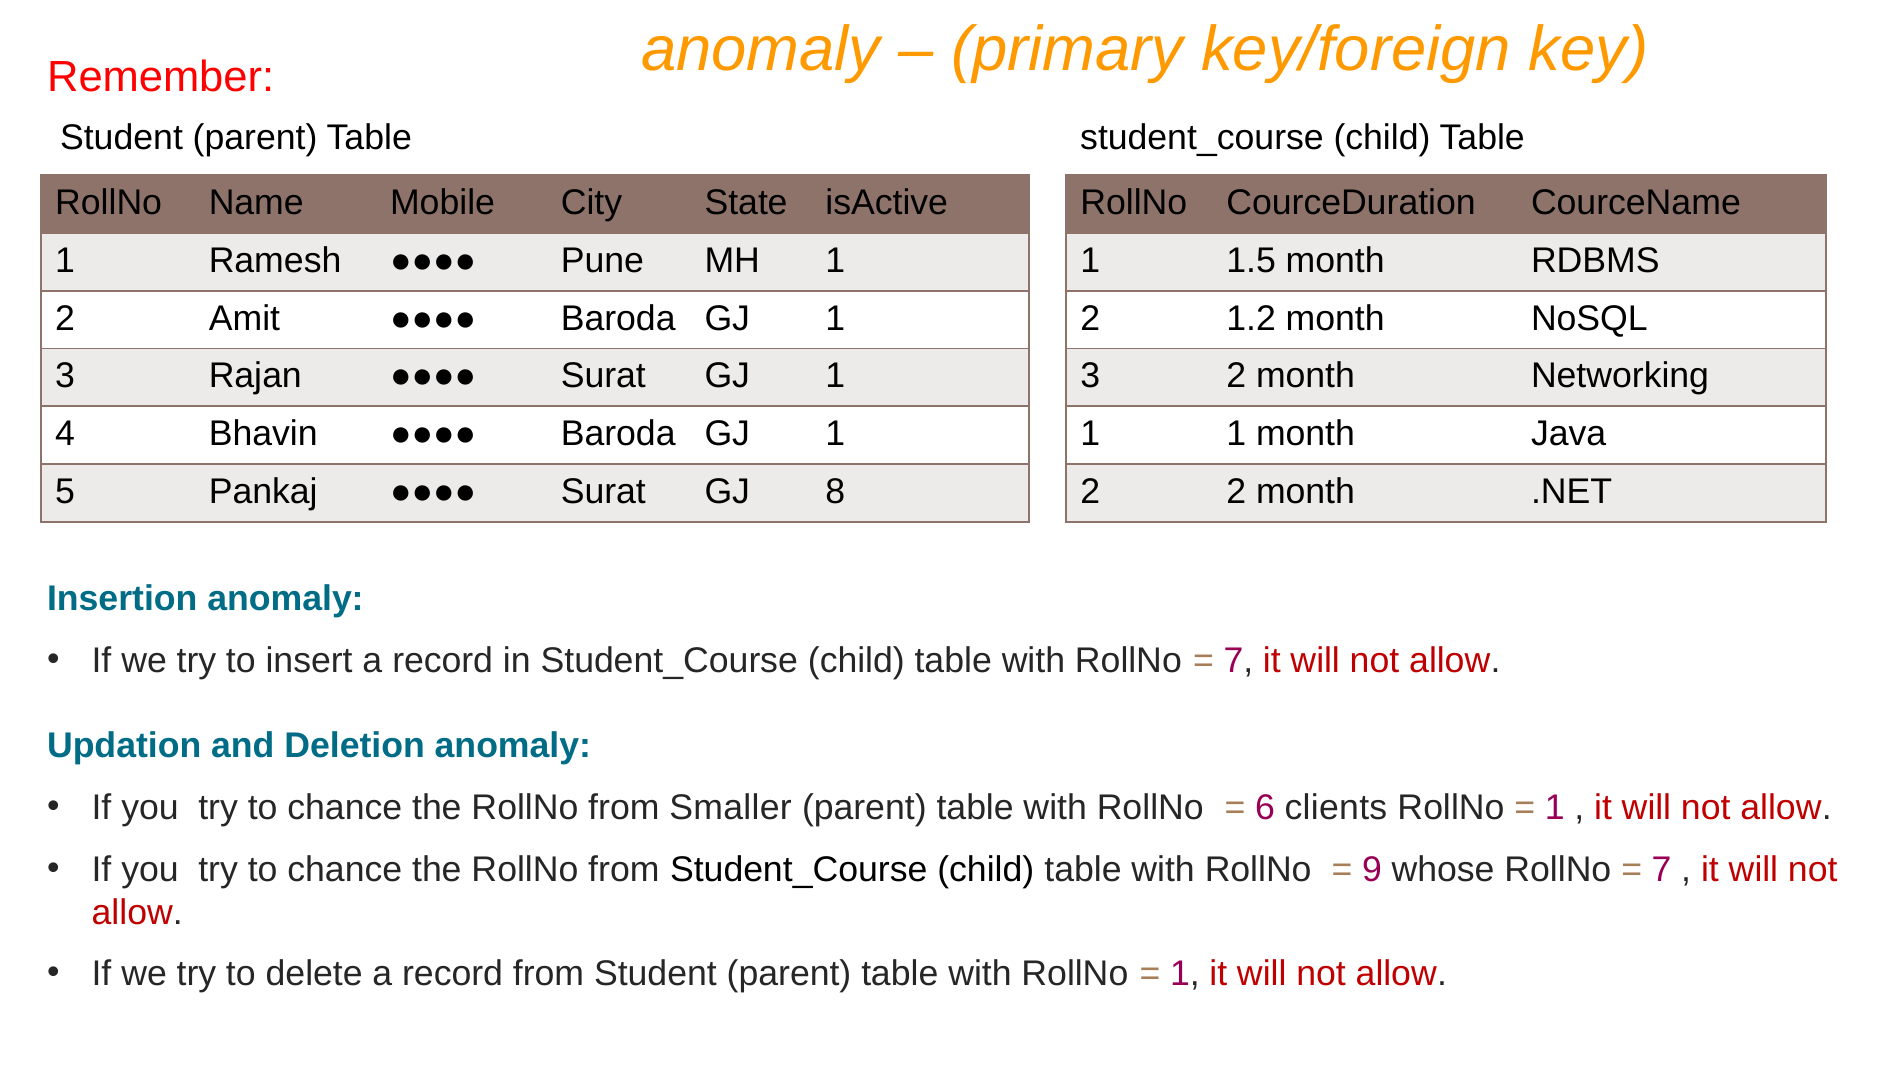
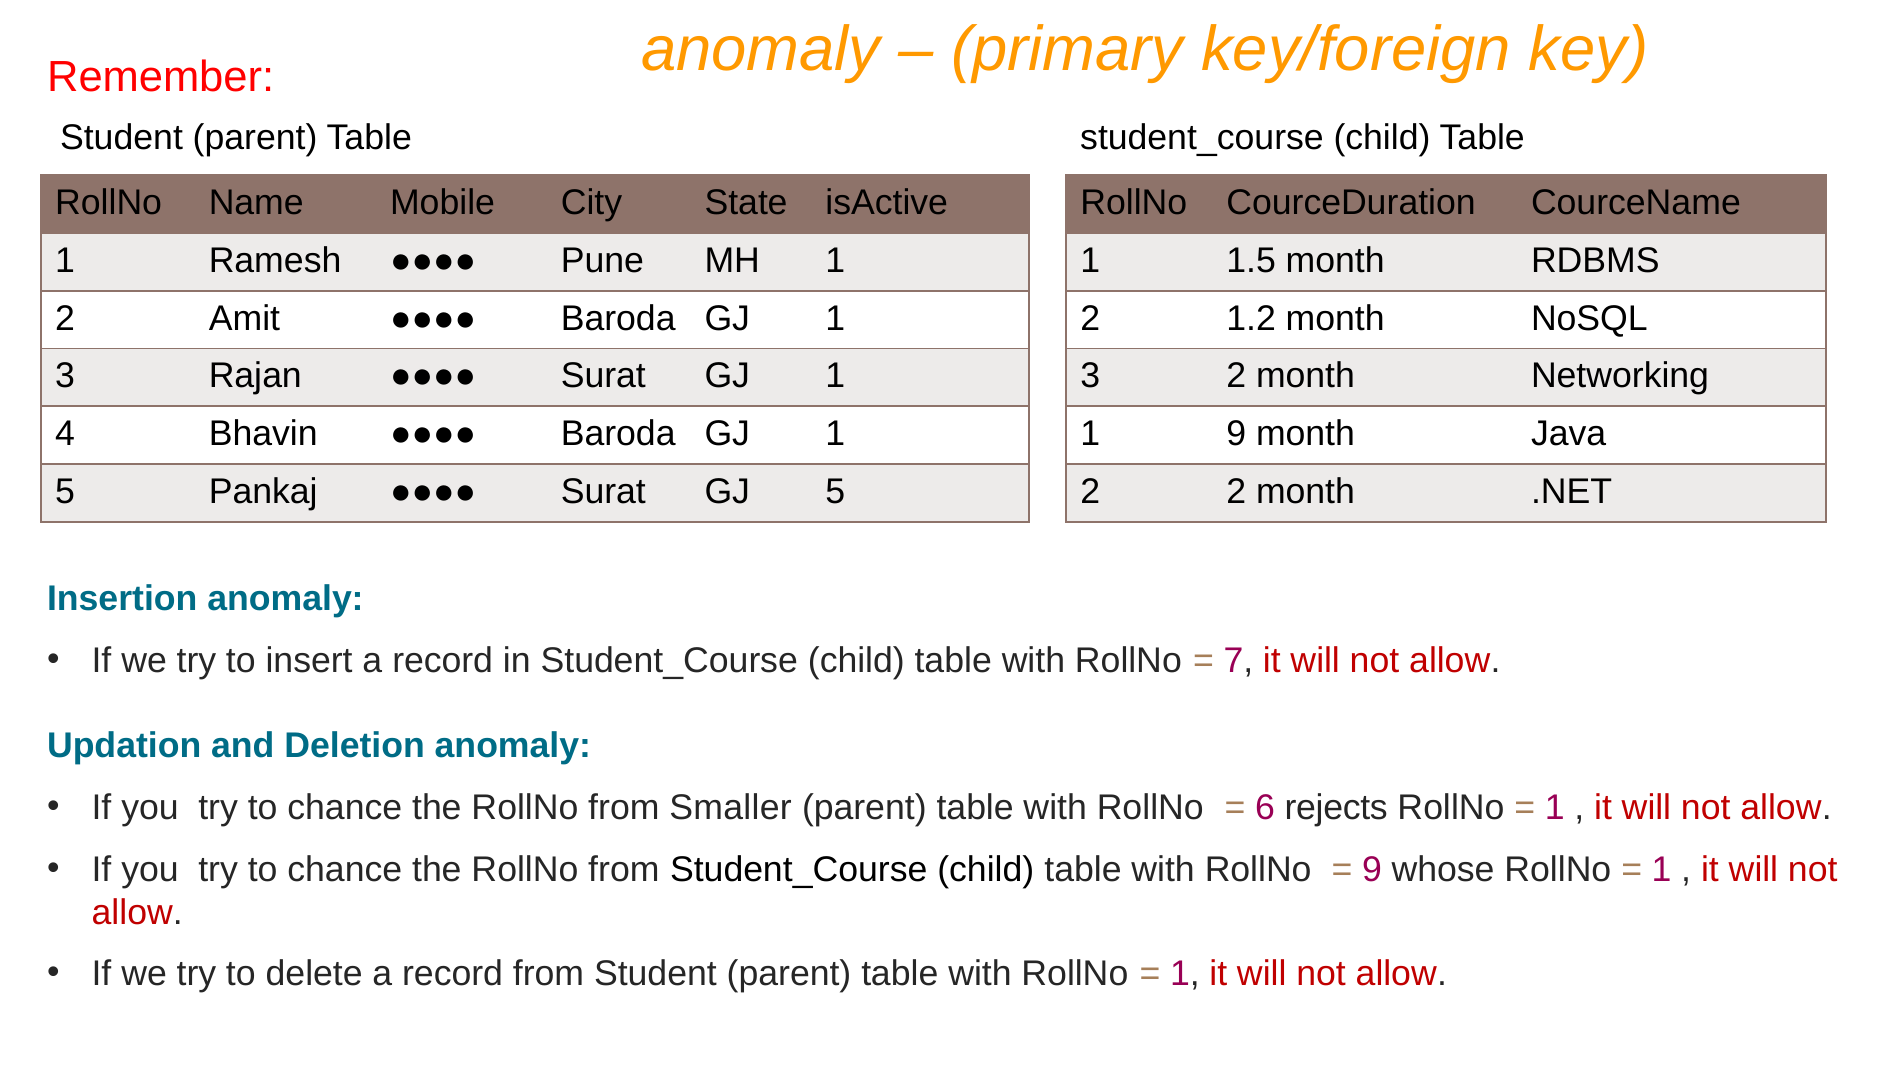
1 1: 1 -> 9
GJ 8: 8 -> 5
clients: clients -> rejects
7 at (1662, 870): 7 -> 1
